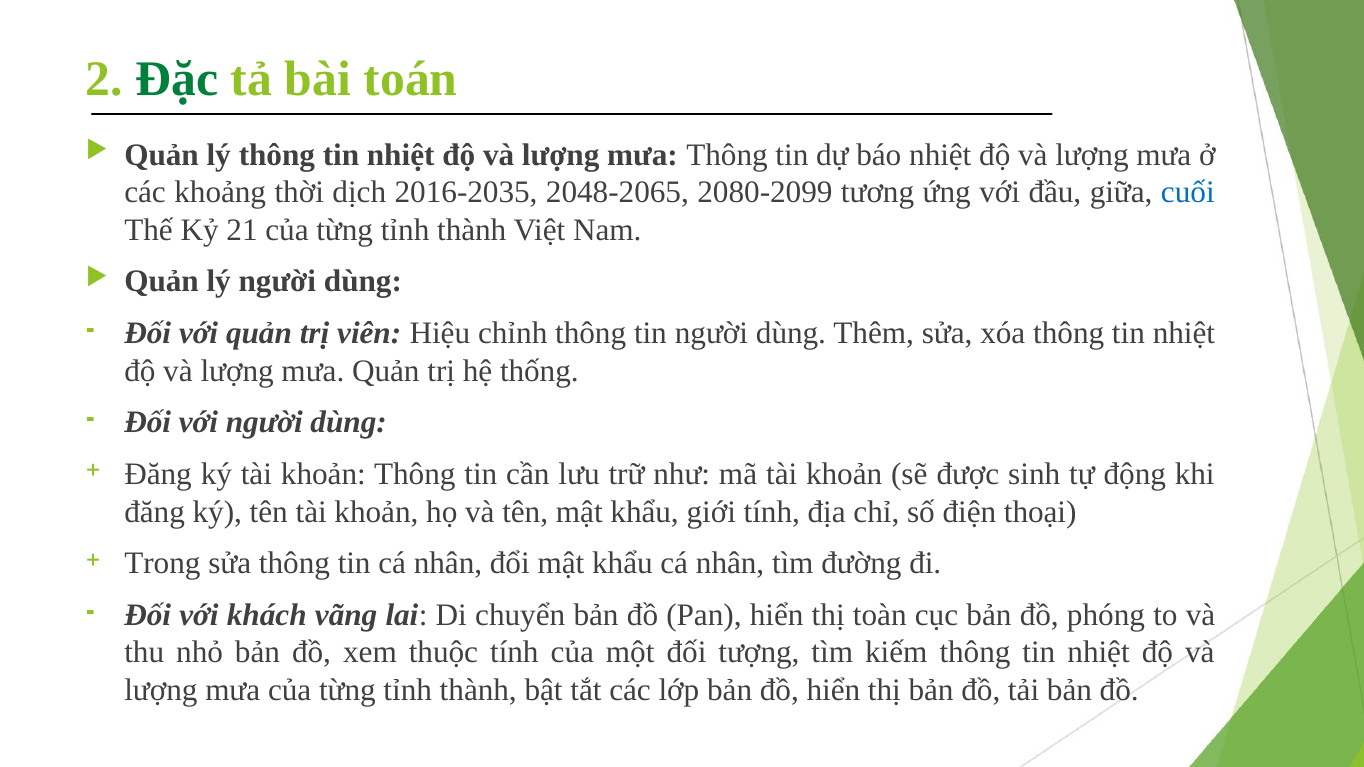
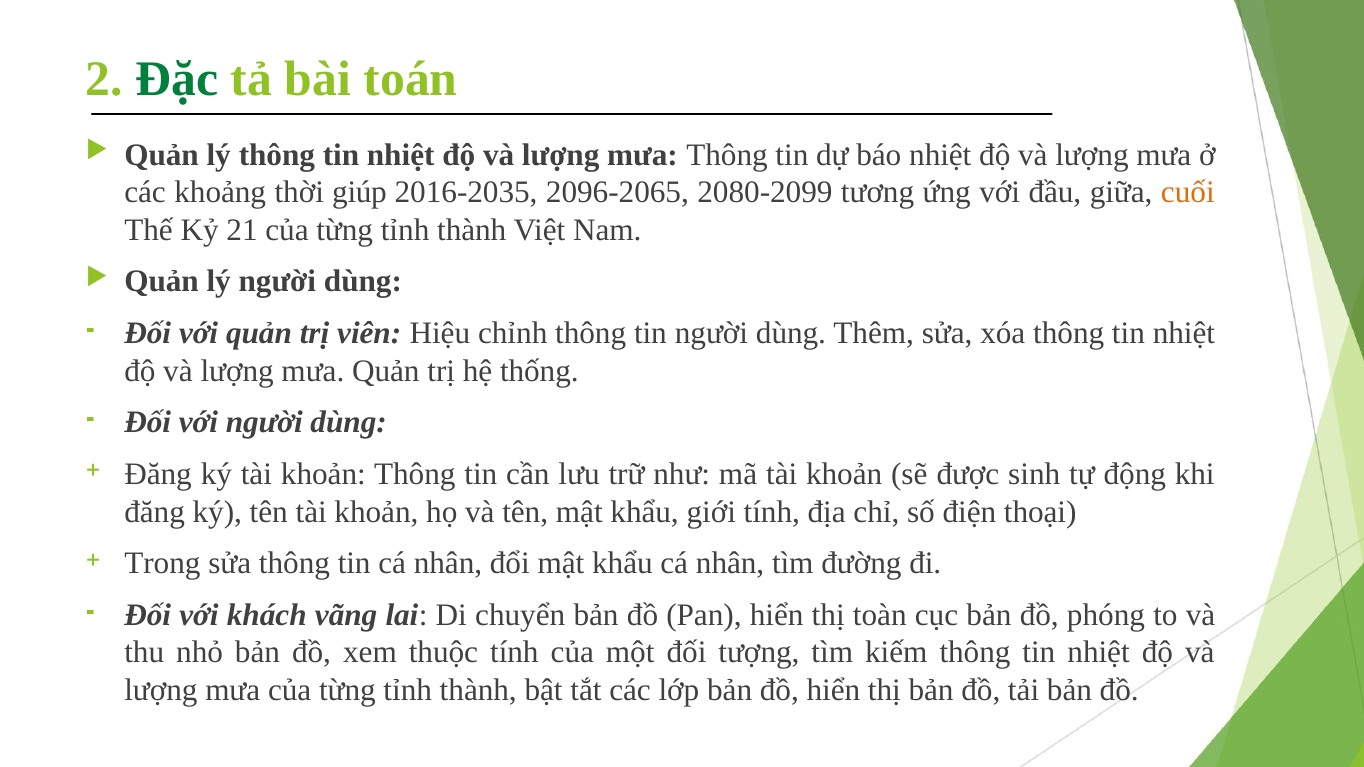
dịch: dịch -> giúp
2048-2065: 2048-2065 -> 2096-2065
cuối colour: blue -> orange
